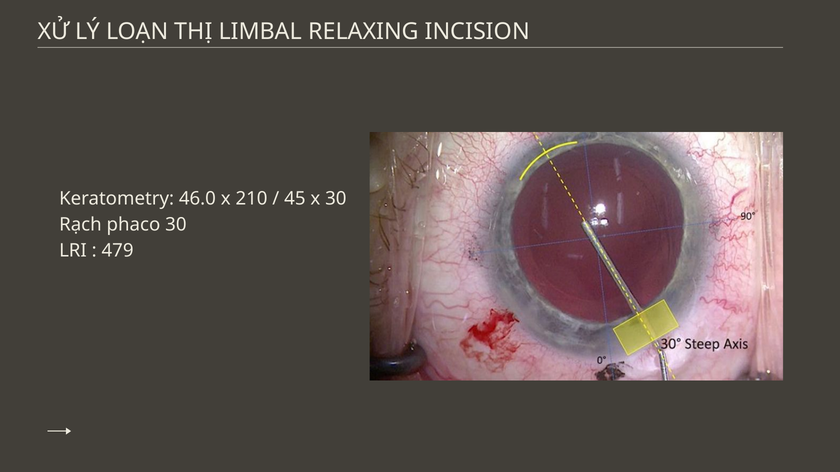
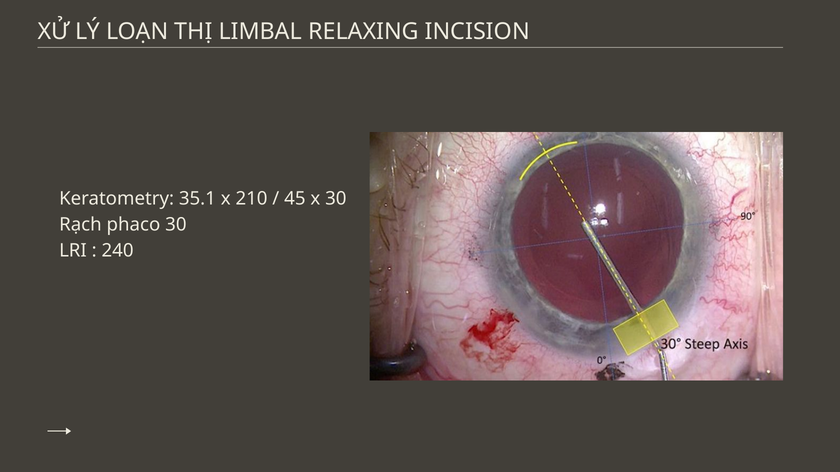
46.0: 46.0 -> 35.1
479: 479 -> 240
